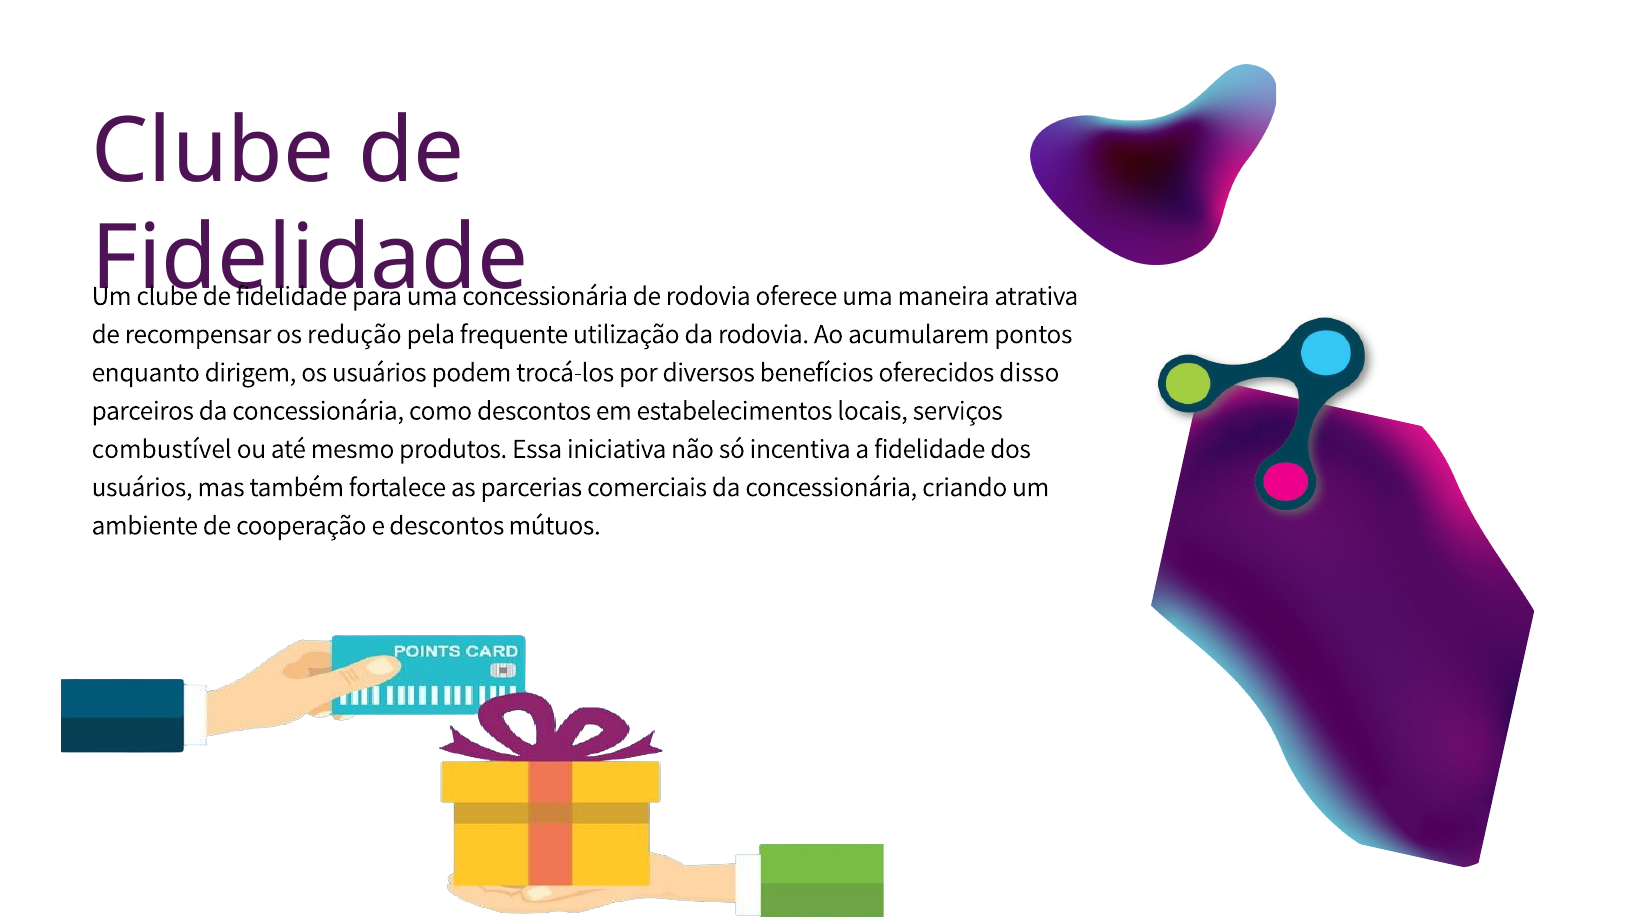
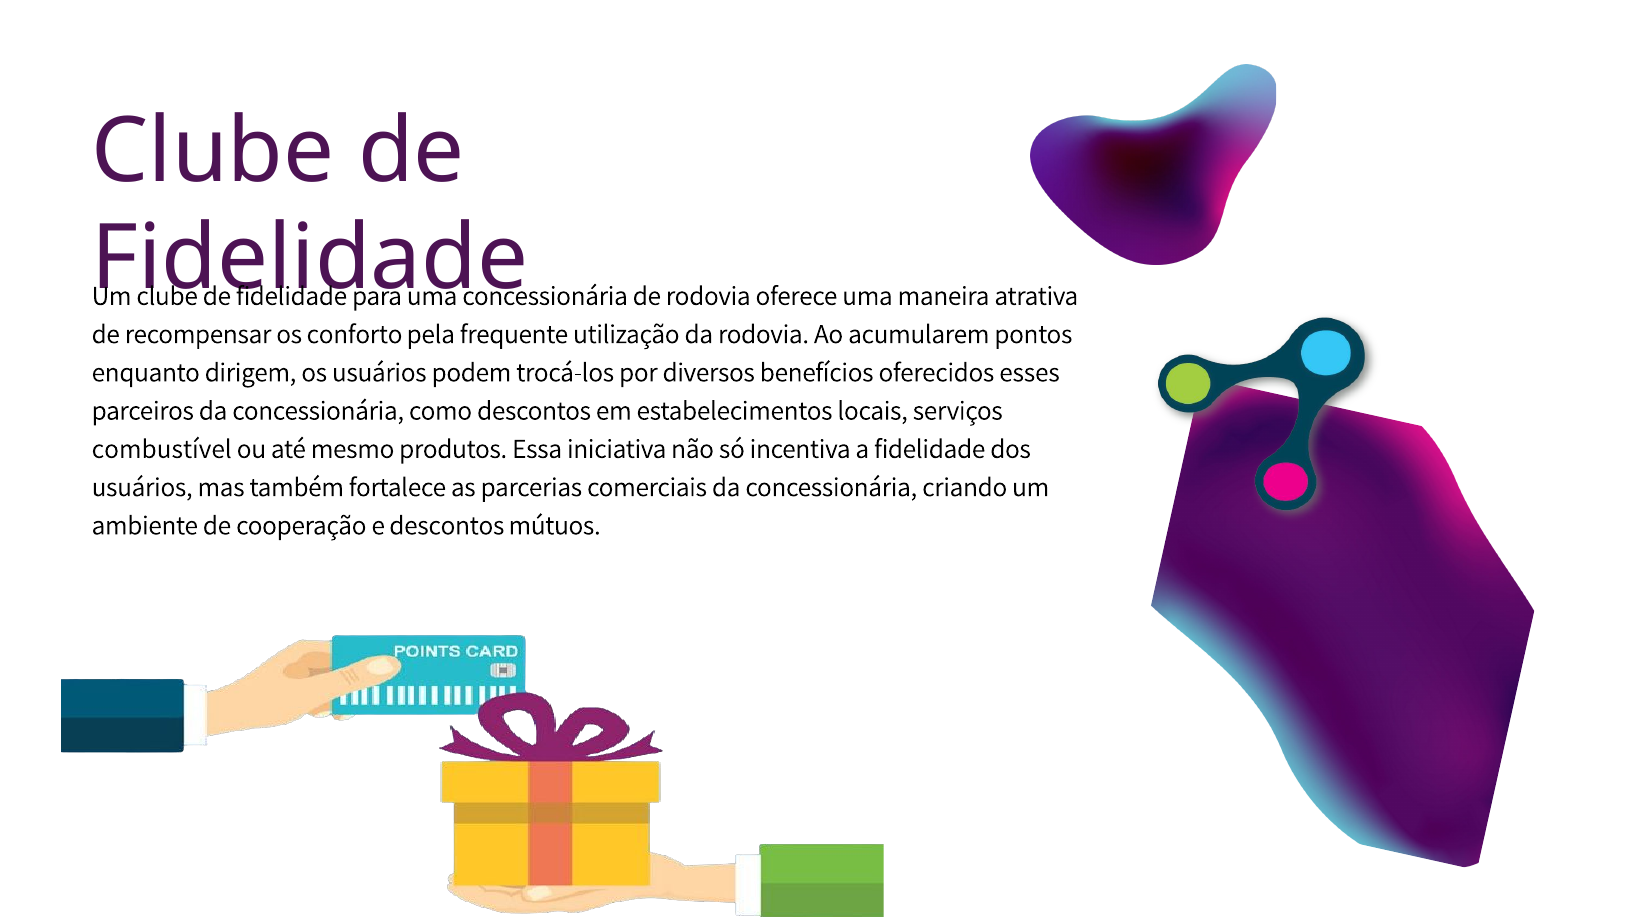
redução: redução -> conforto
disso: disso -> esses
